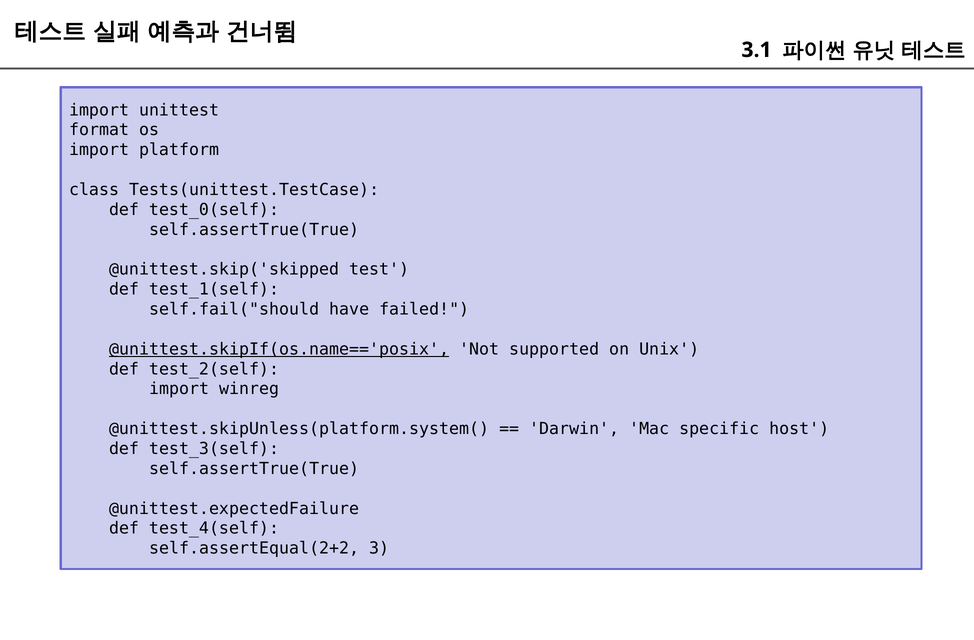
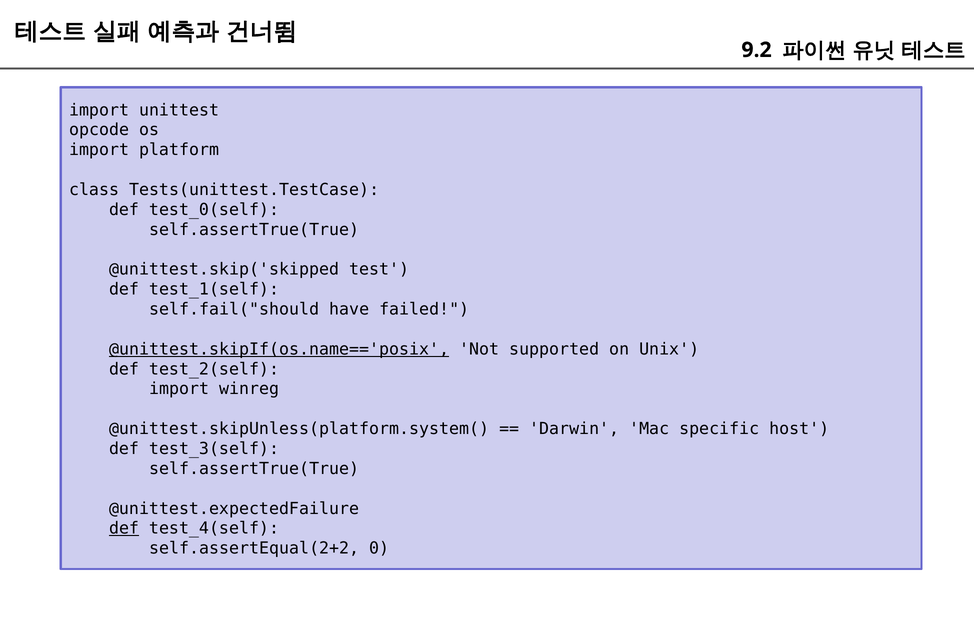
3.1: 3.1 -> 9.2
format: format -> opcode
def at (124, 528) underline: none -> present
3: 3 -> 0
